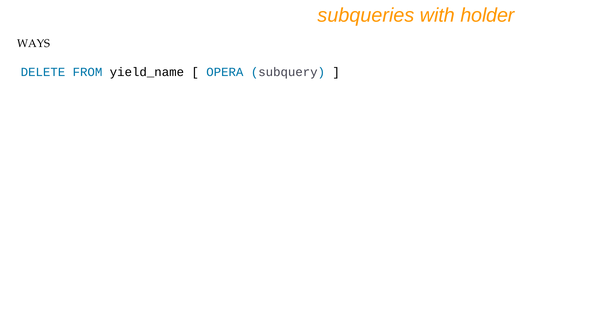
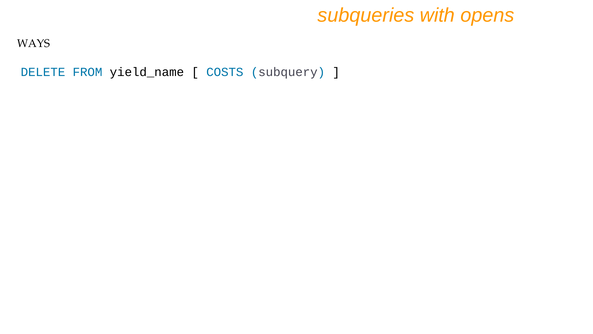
holder: holder -> opens
OPERA: OPERA -> COSTS
